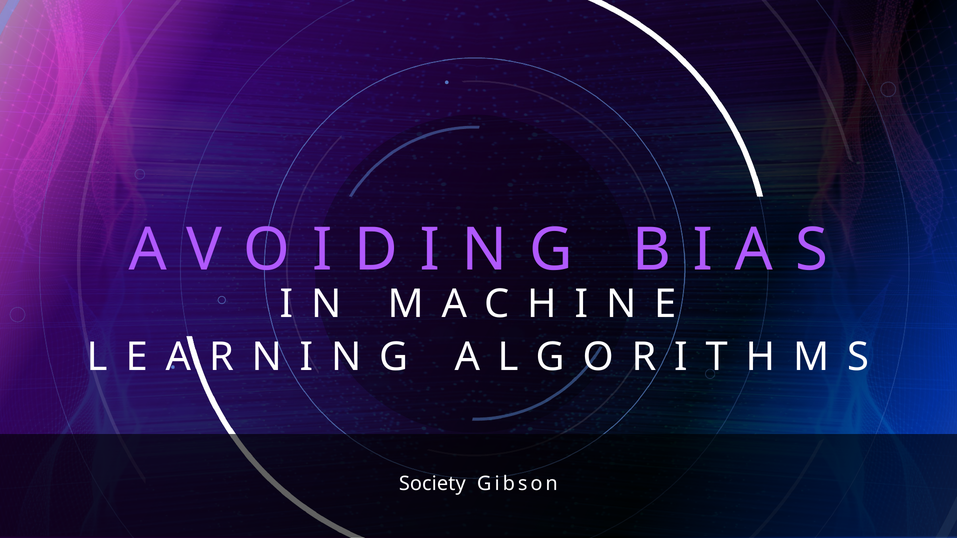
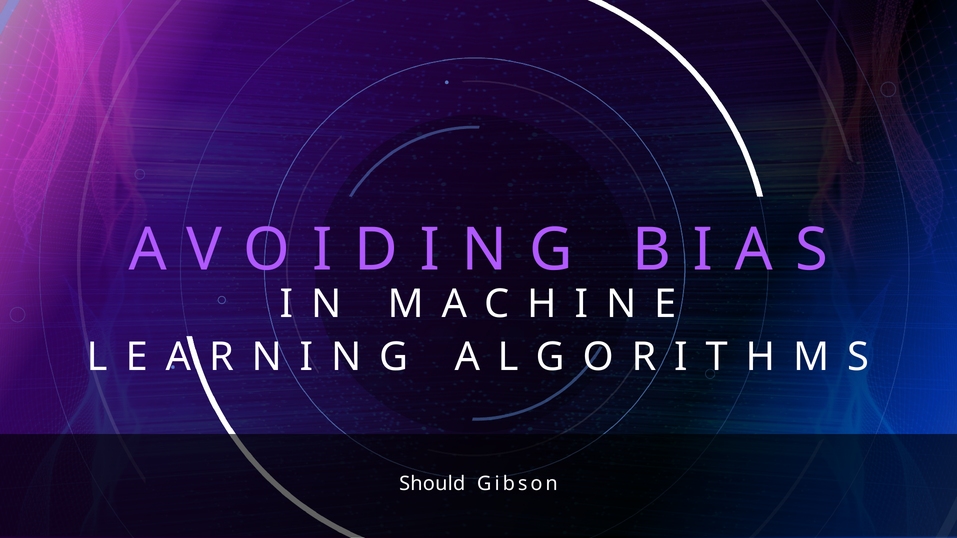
Society: Society -> Should
